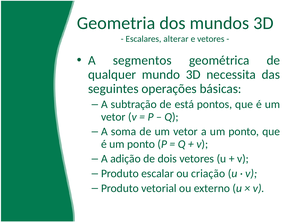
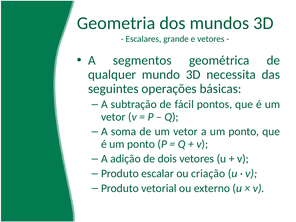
alterar: alterar -> grande
está: está -> fácil
